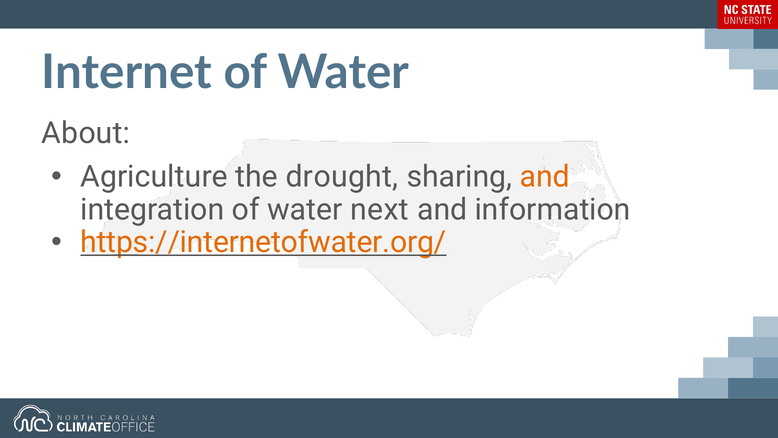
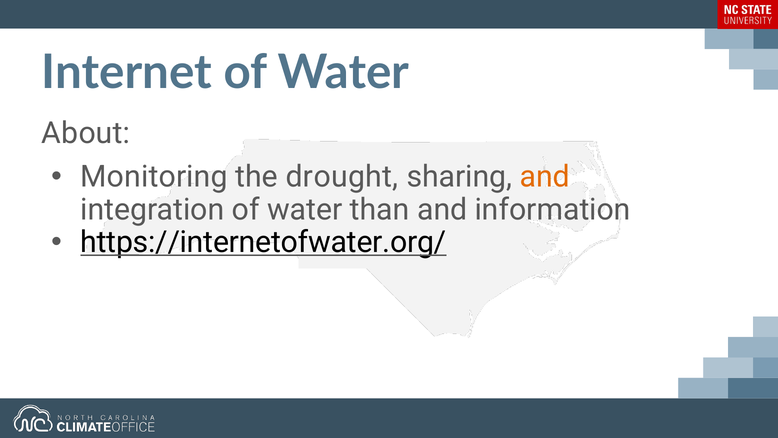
Agriculture: Agriculture -> Monitoring
next: next -> than
https://internetofwater.org/ colour: orange -> black
